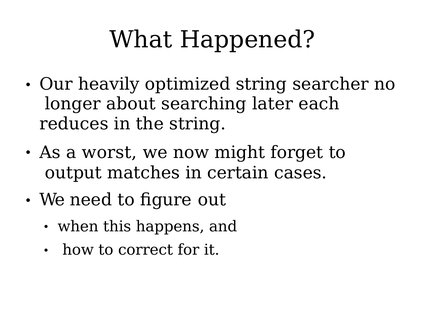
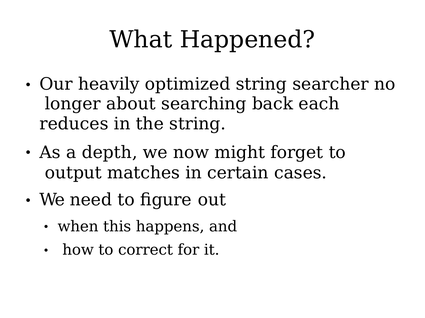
later: later -> back
worst: worst -> depth
